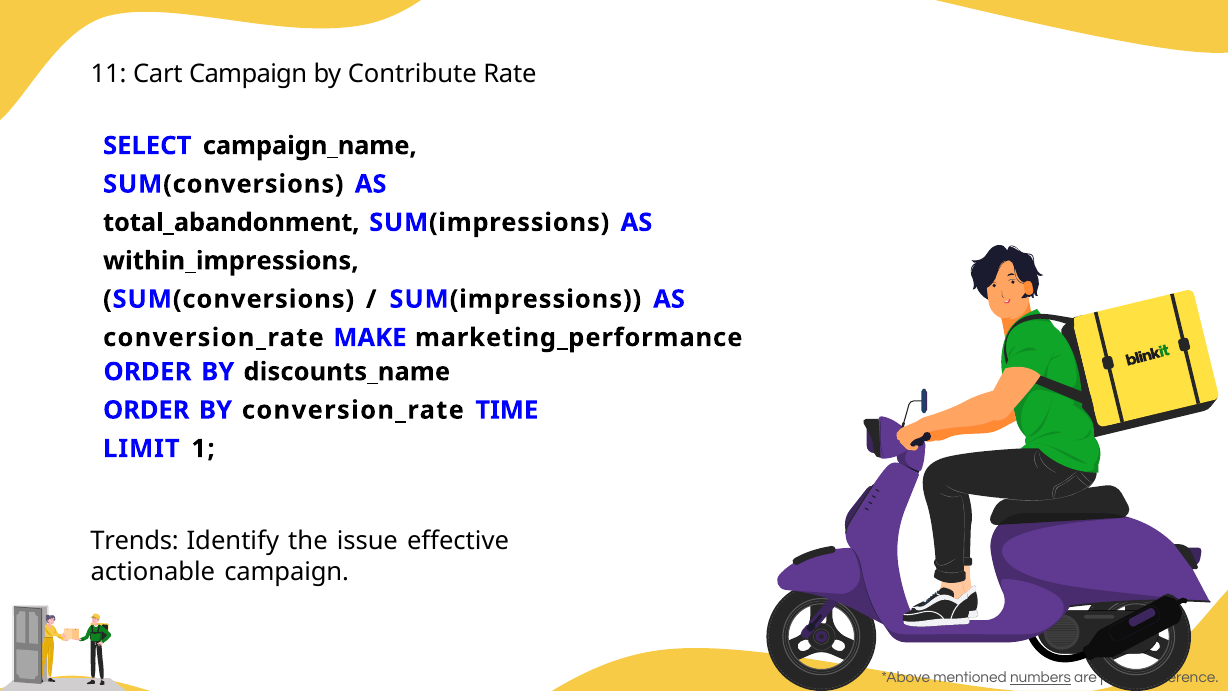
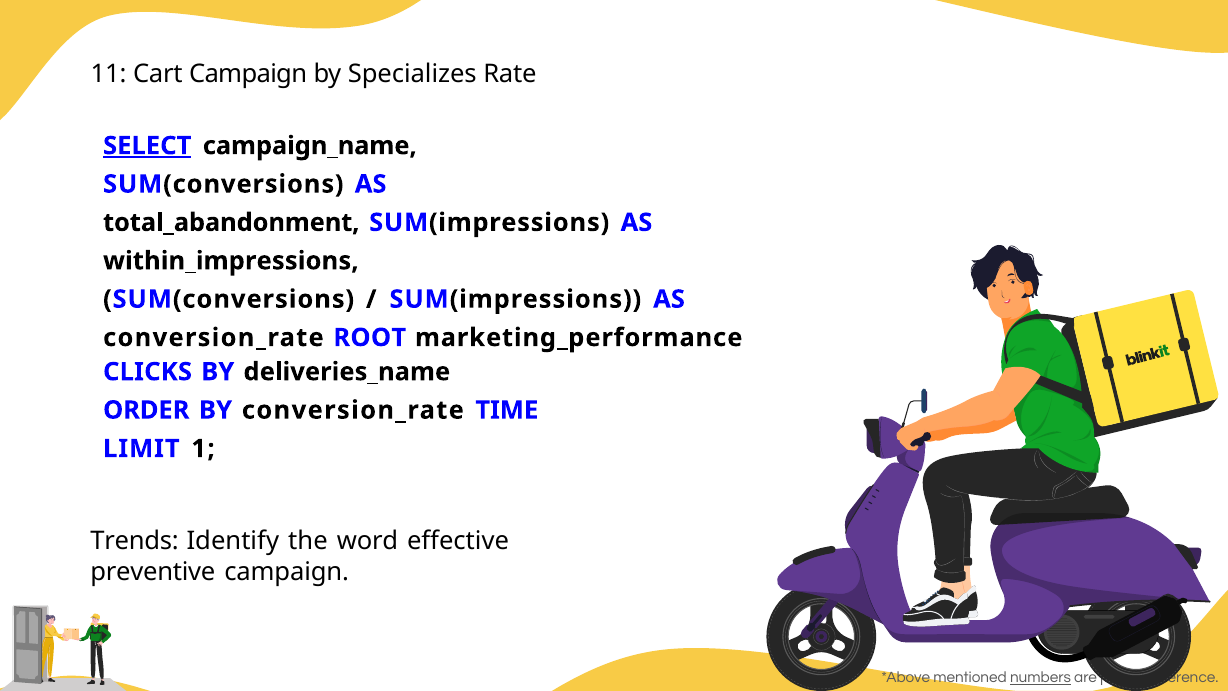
Contribute: Contribute -> Specializes
SELECT underline: none -> present
MAKE: MAKE -> ROOT
ORDER at (147, 372): ORDER -> CLICKS
discounts_name: discounts_name -> deliveries_name
issue: issue -> word
actionable: actionable -> preventive
